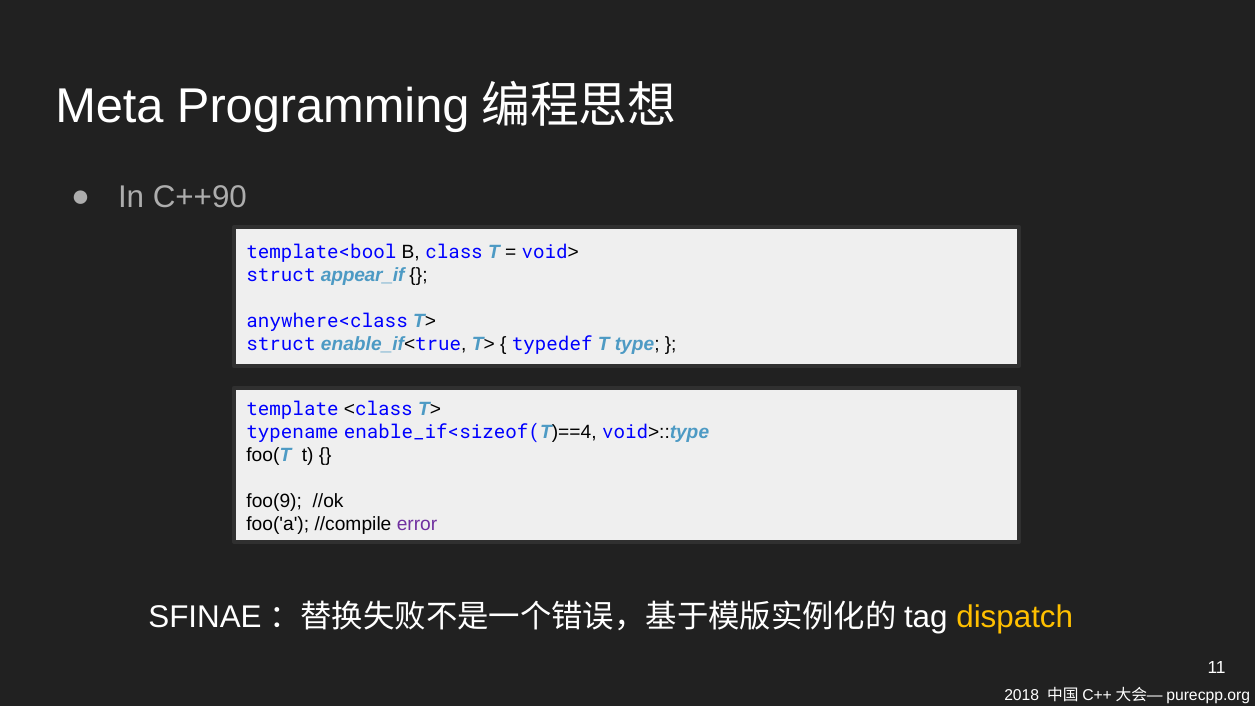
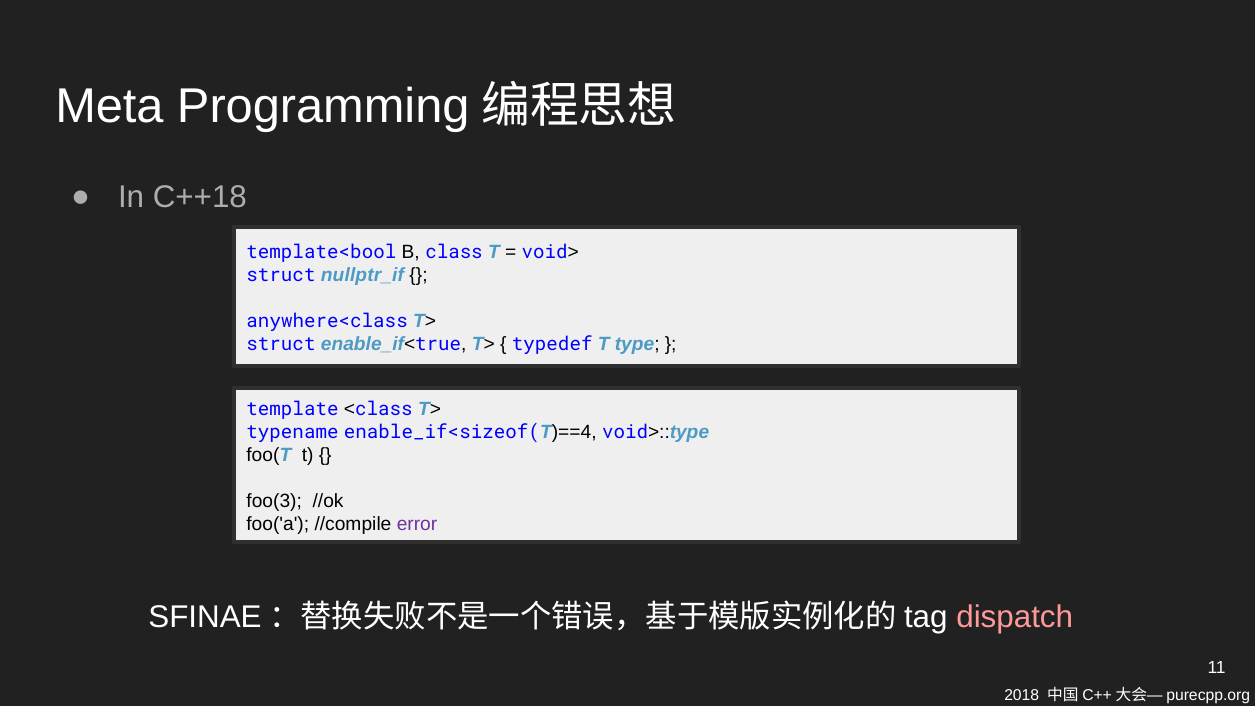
C++90: C++90 -> C++18
appear_if: appear_if -> nullptr_if
foo(9: foo(9 -> foo(3
dispatch colour: yellow -> pink
